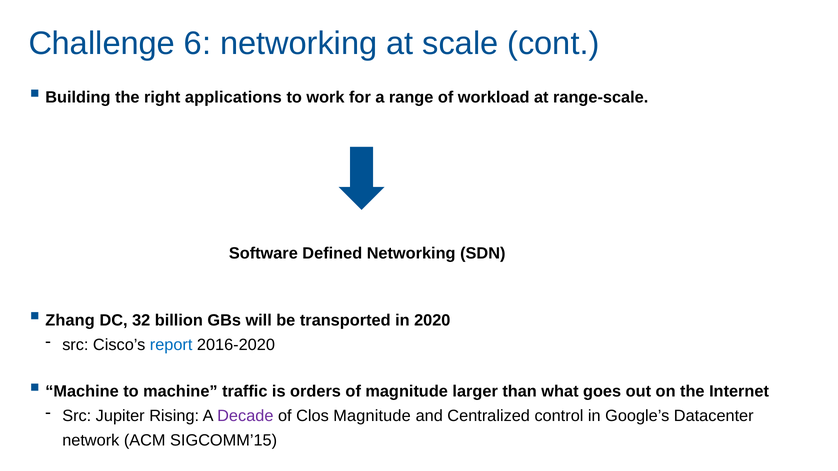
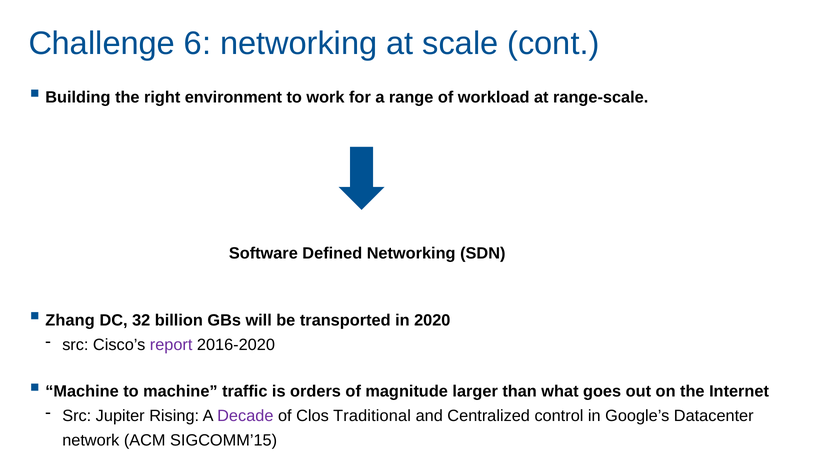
applications: applications -> environment
report colour: blue -> purple
Clos Magnitude: Magnitude -> Traditional
